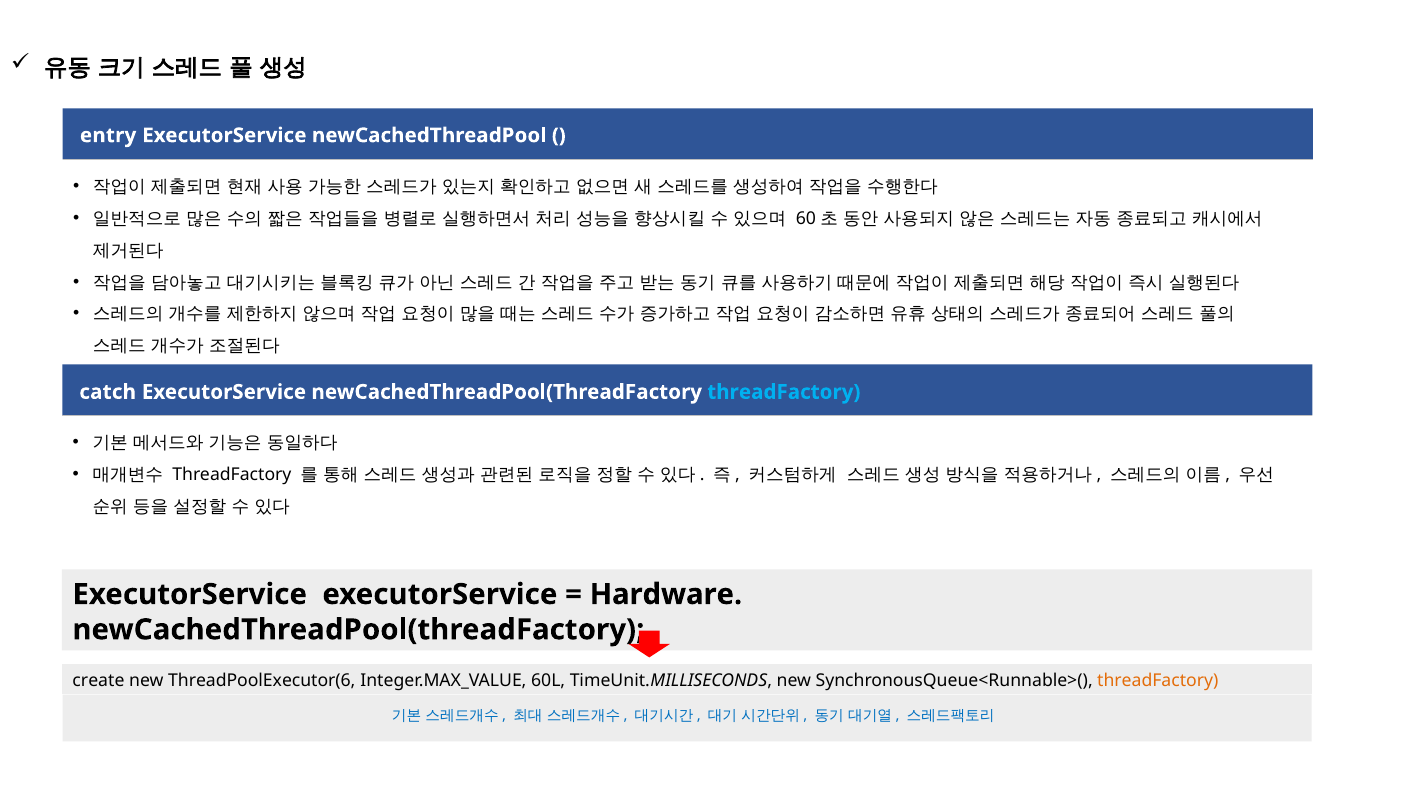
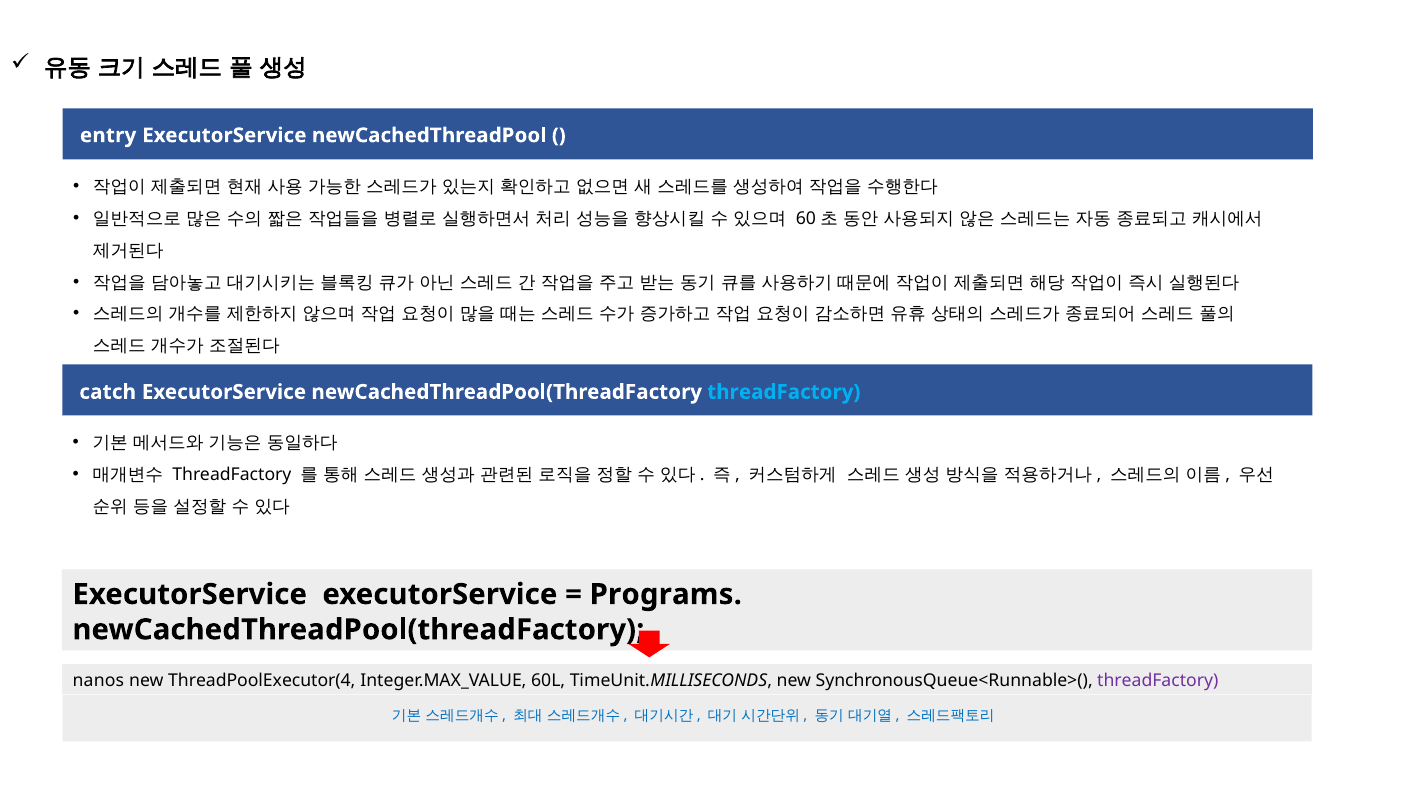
Hardware: Hardware -> Programs
create: create -> nanos
ThreadPoolExecutor(6: ThreadPoolExecutor(6 -> ThreadPoolExecutor(4
threadFactory at (1158, 680) colour: orange -> purple
